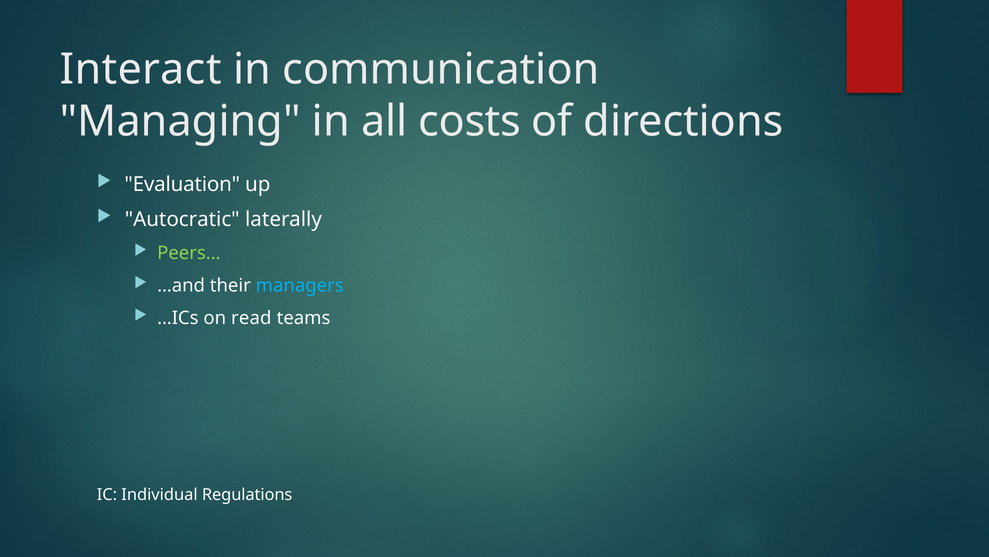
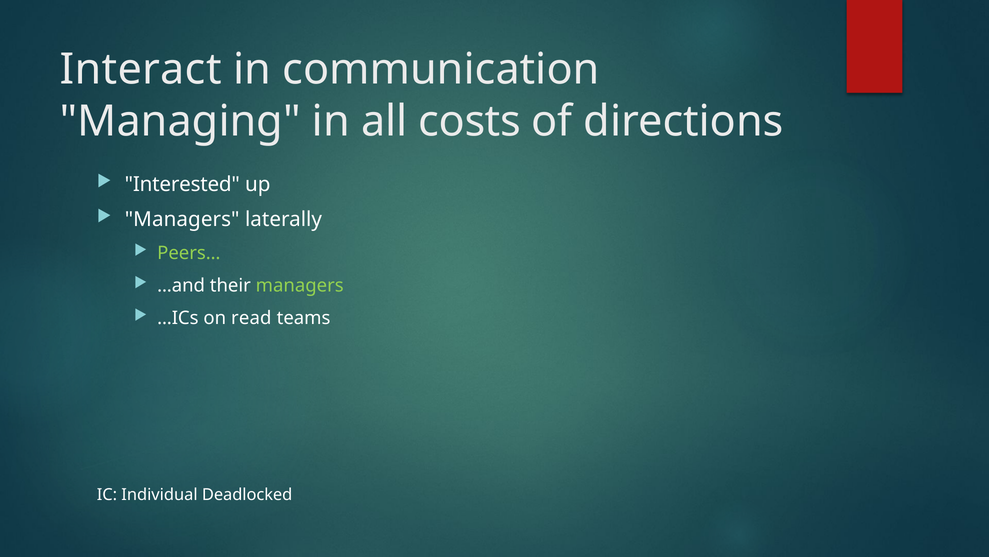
Evaluation: Evaluation -> Interested
Autocratic at (182, 219): Autocratic -> Managers
managers at (300, 285) colour: light blue -> light green
Regulations: Regulations -> Deadlocked
